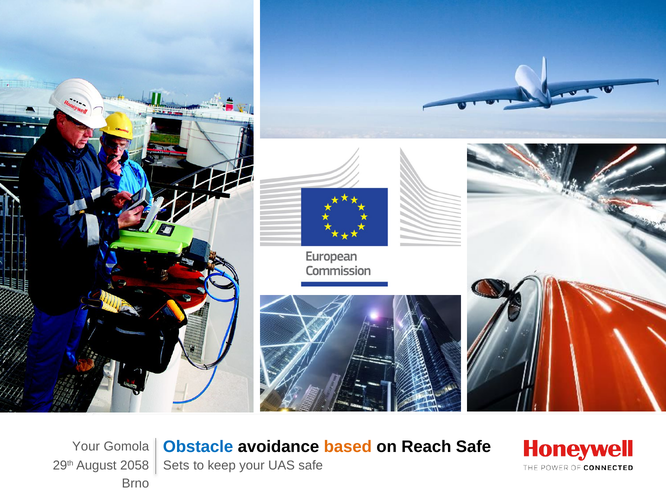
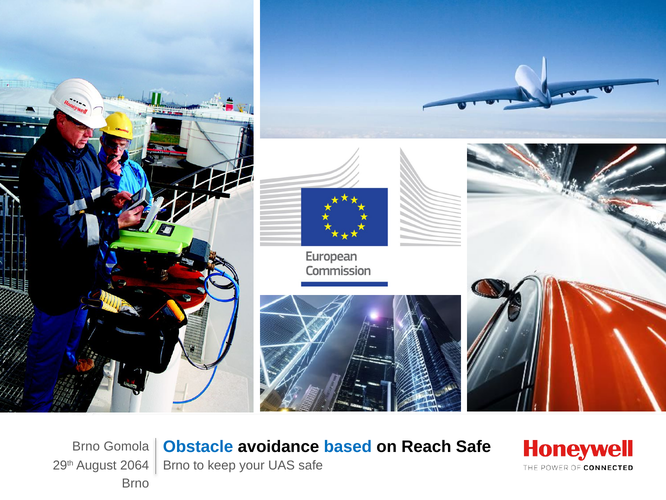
Your at (86, 446): Your -> Brno
based colour: orange -> blue
2058: 2058 -> 2064
Sets at (176, 465): Sets -> Brno
